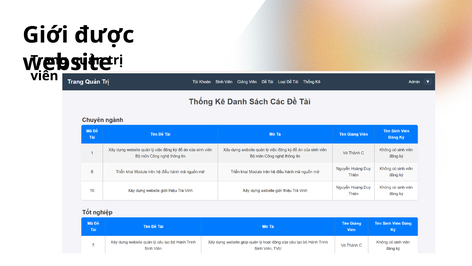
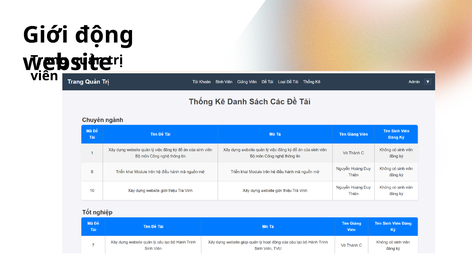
được: được -> động
